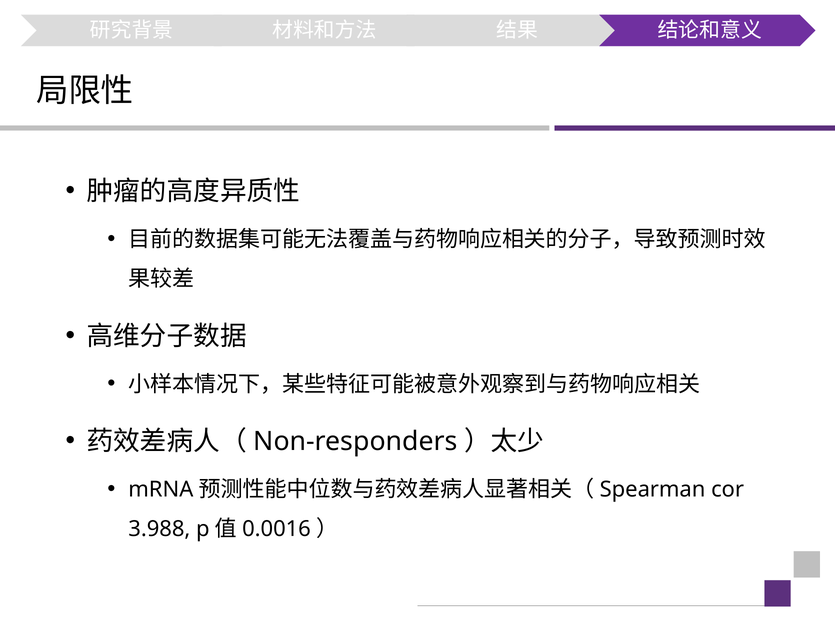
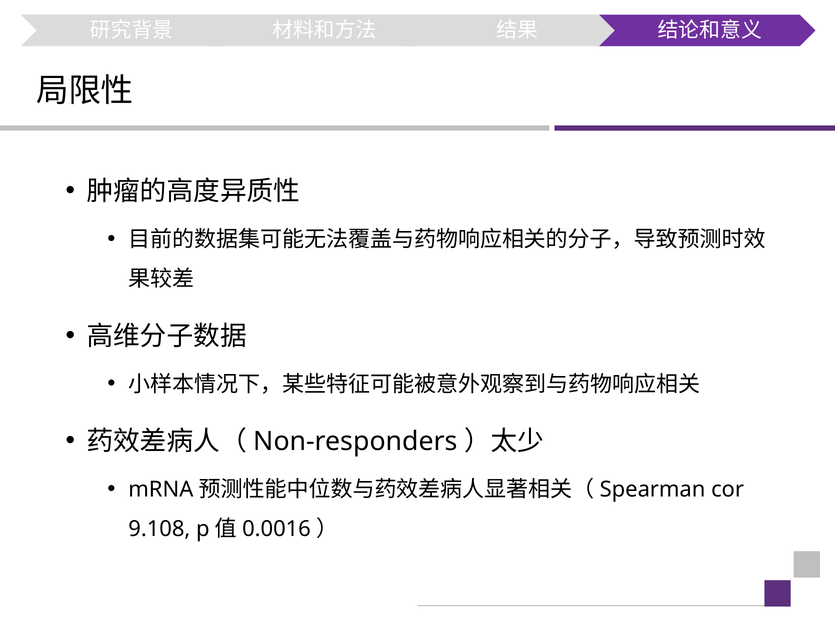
3.988: 3.988 -> 9.108
